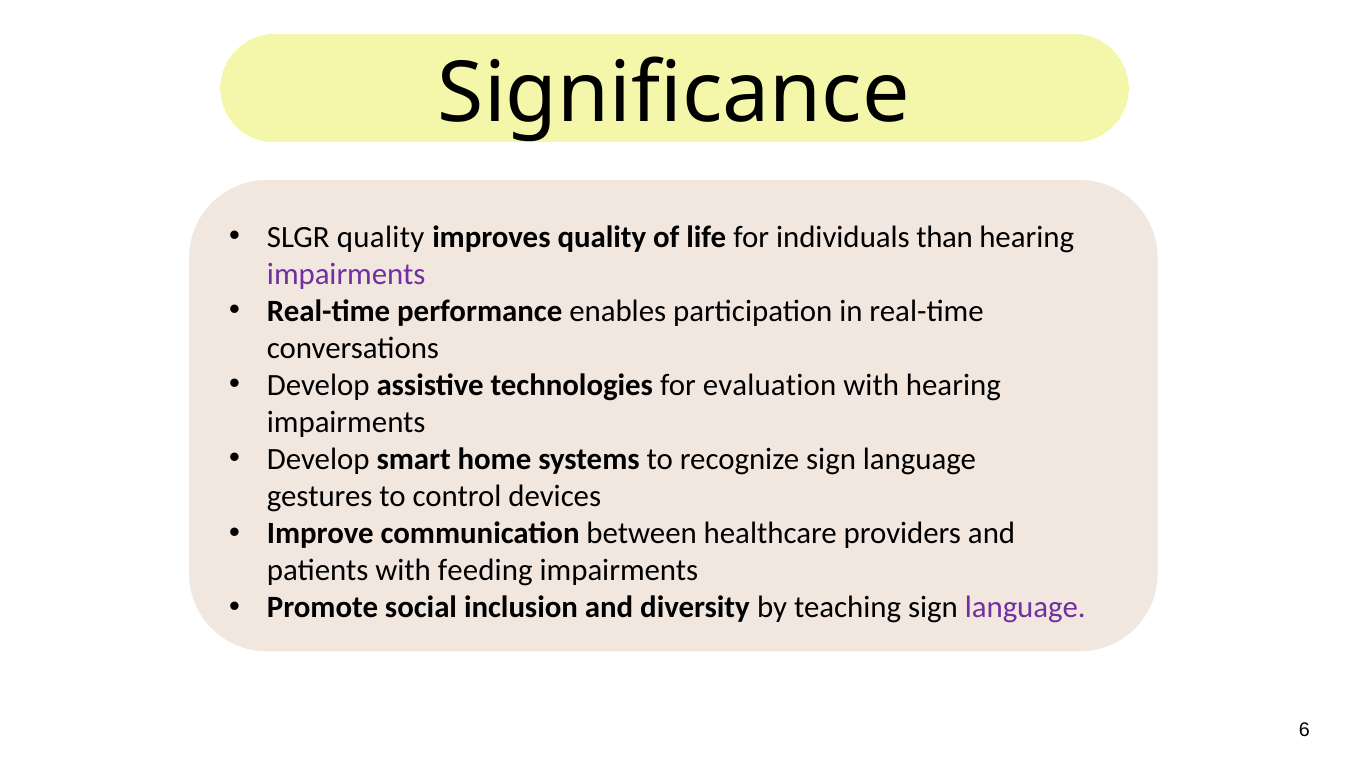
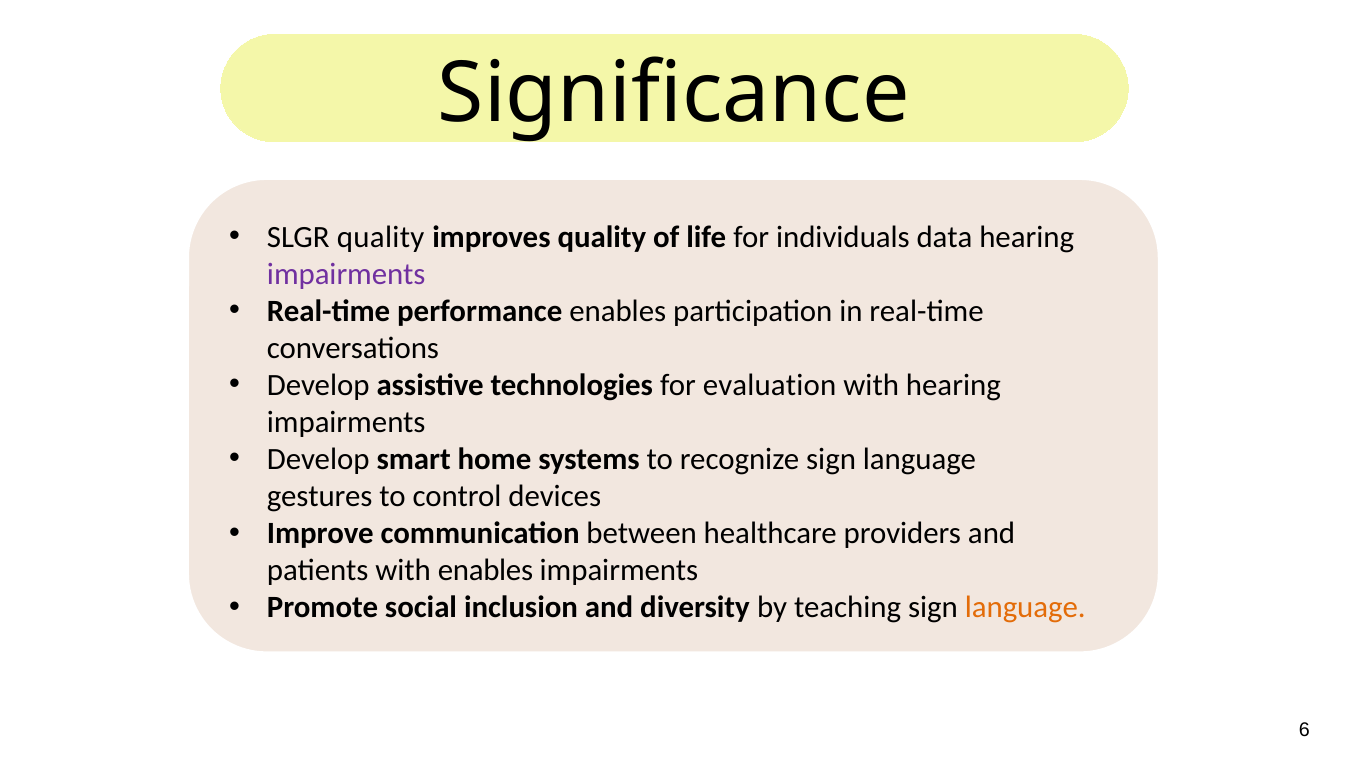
than: than -> data
with feeding: feeding -> enables
language at (1025, 607) colour: purple -> orange
